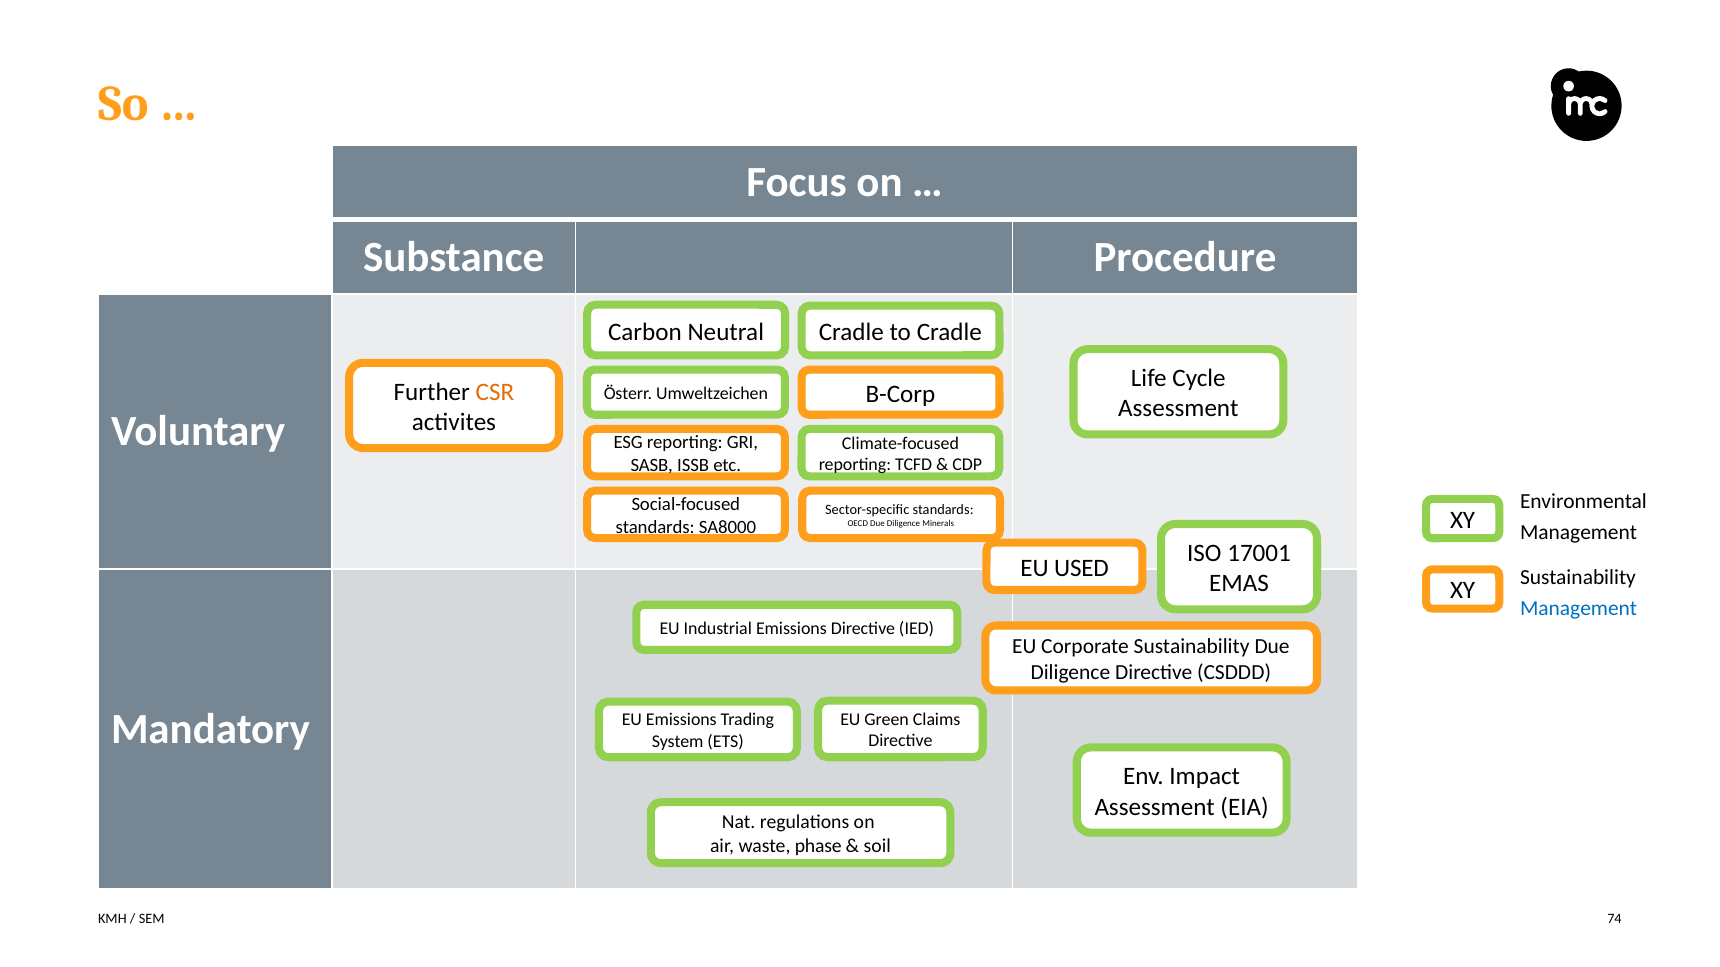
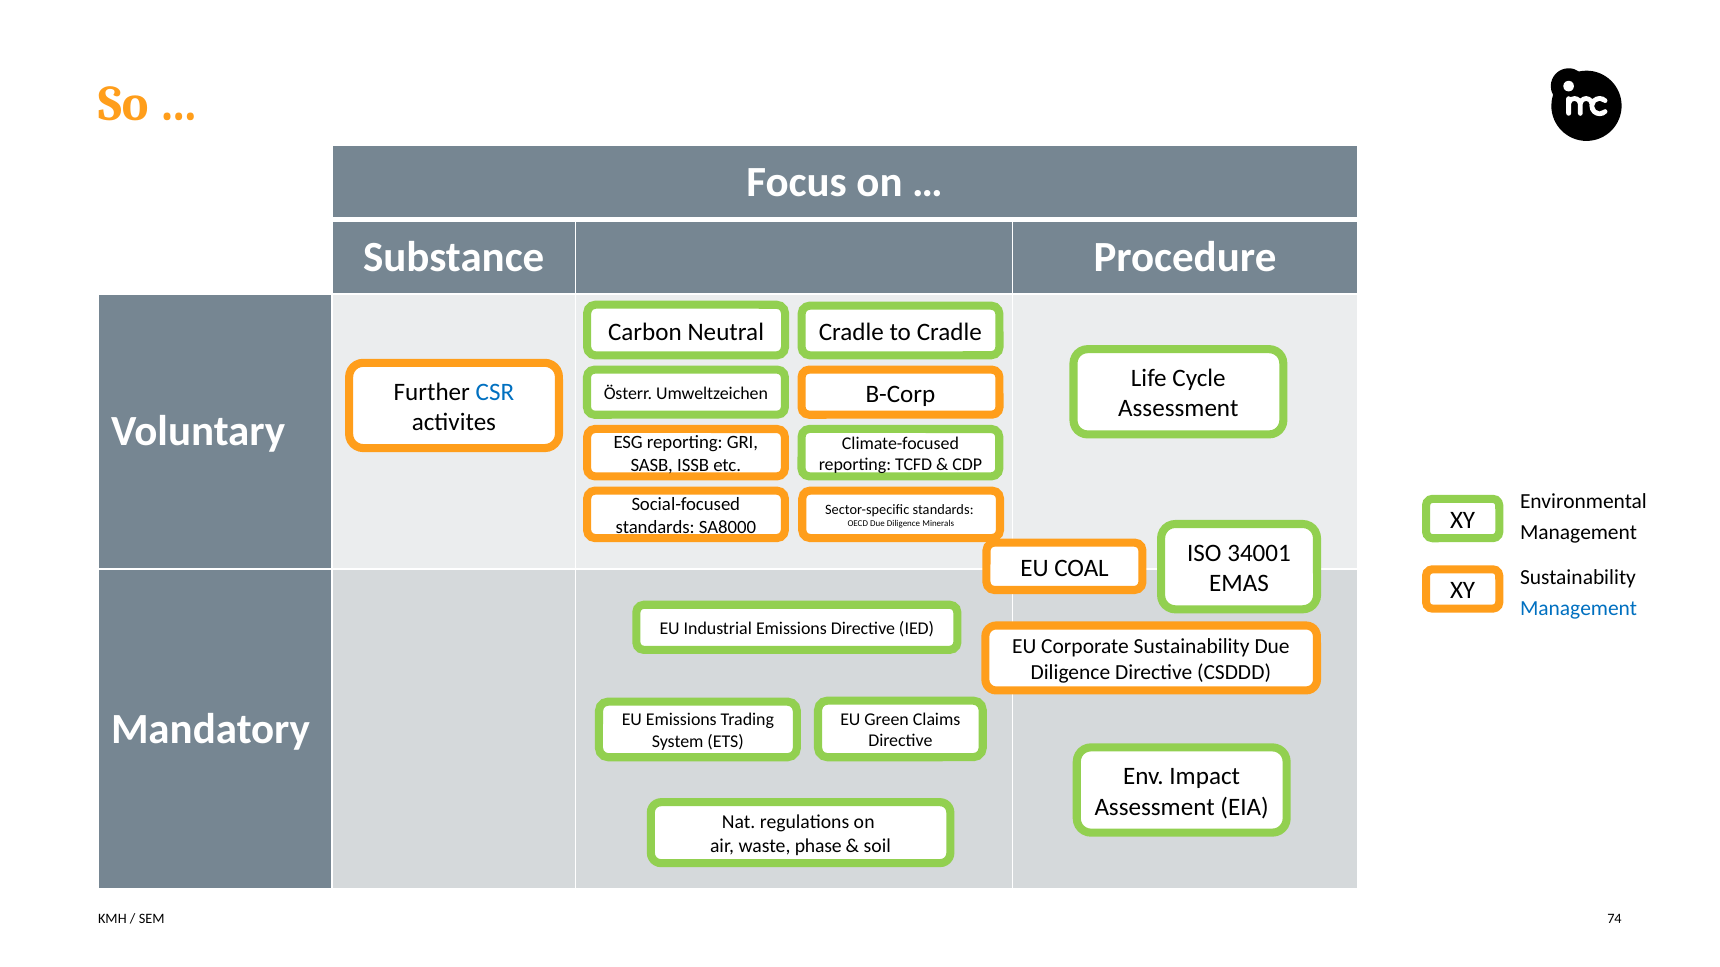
CSR colour: orange -> blue
17001: 17001 -> 34001
USED: USED -> COAL
